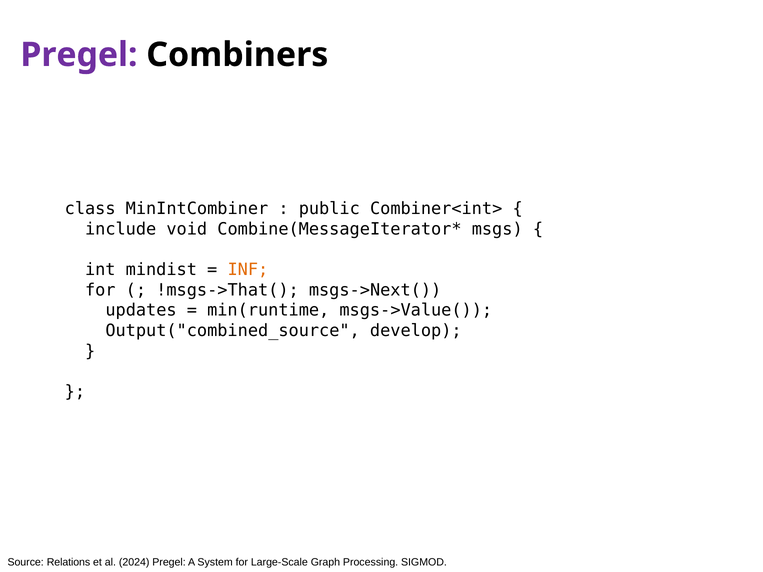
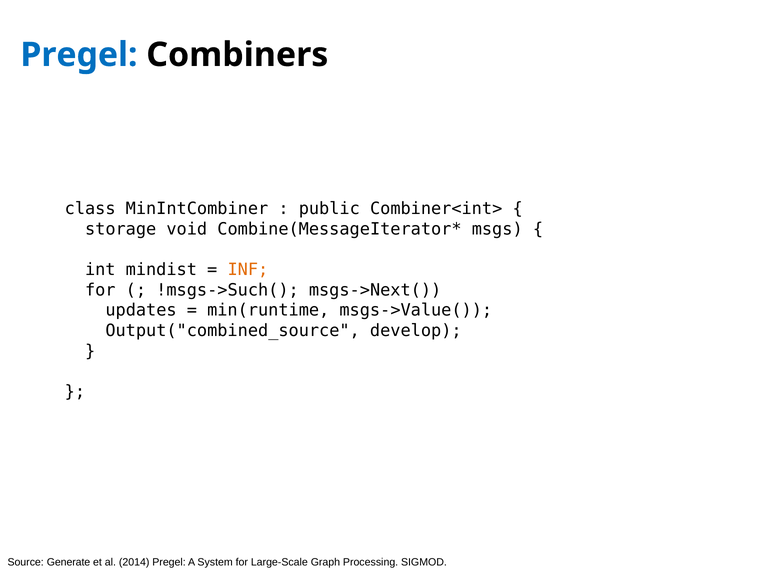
Pregel at (79, 55) colour: purple -> blue
include: include -> storage
!msgs->That(: !msgs->That( -> !msgs->Such(
Relations: Relations -> Generate
2024: 2024 -> 2014
